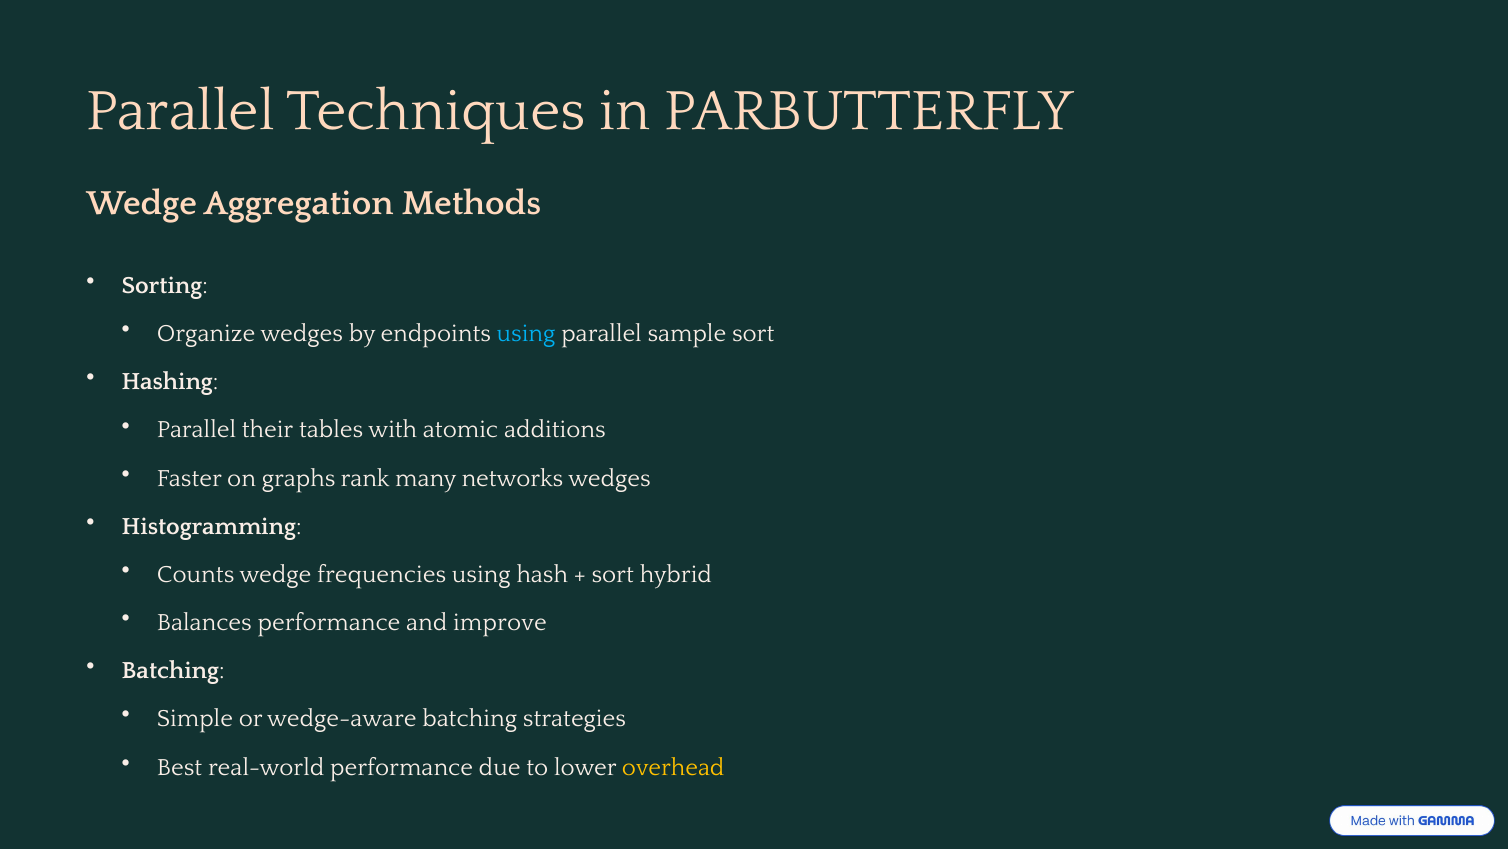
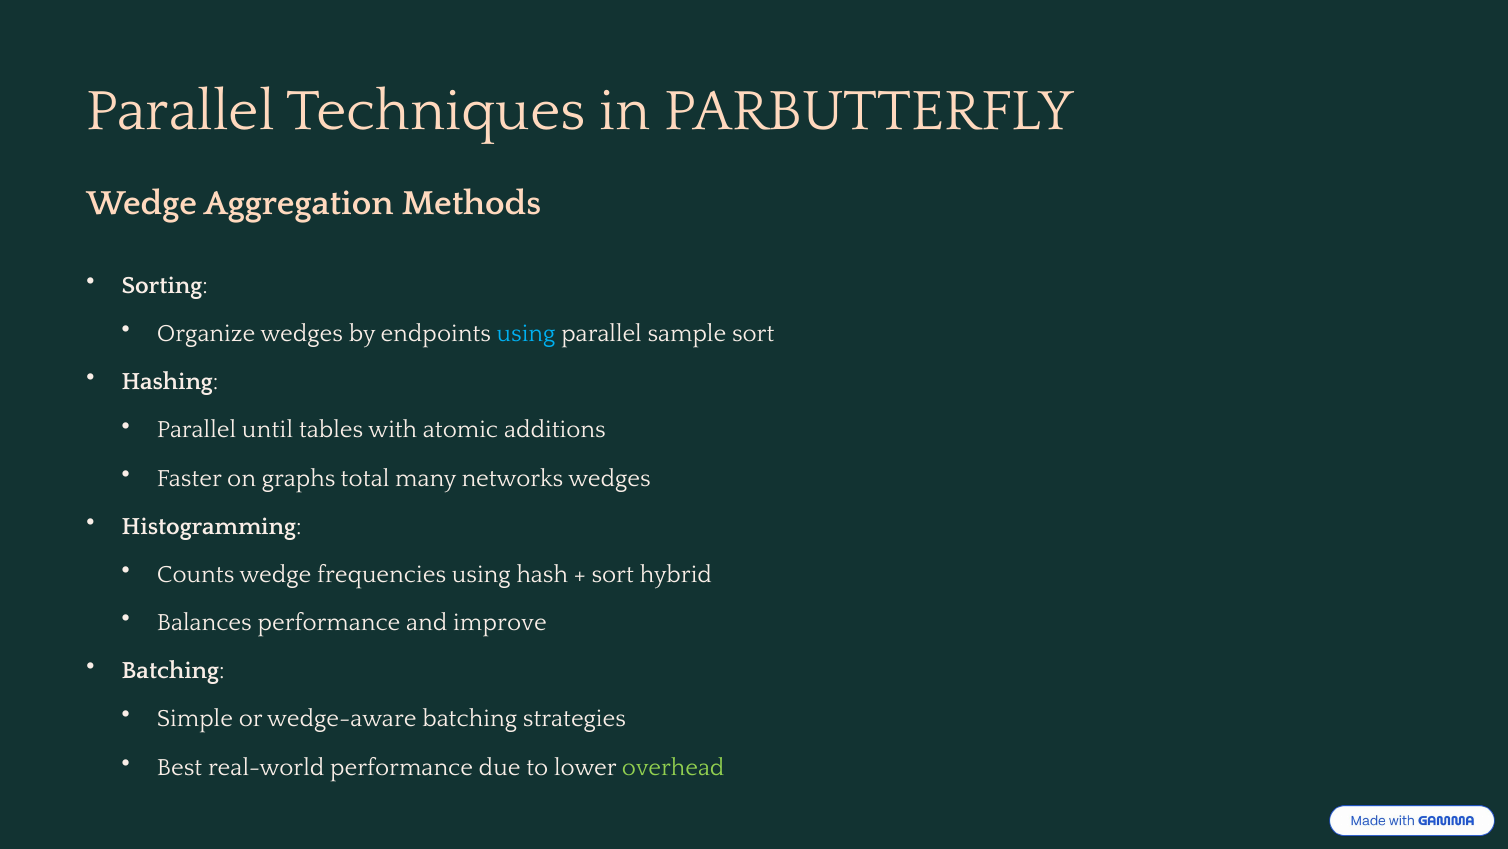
their: their -> until
rank: rank -> total
overhead colour: yellow -> light green
